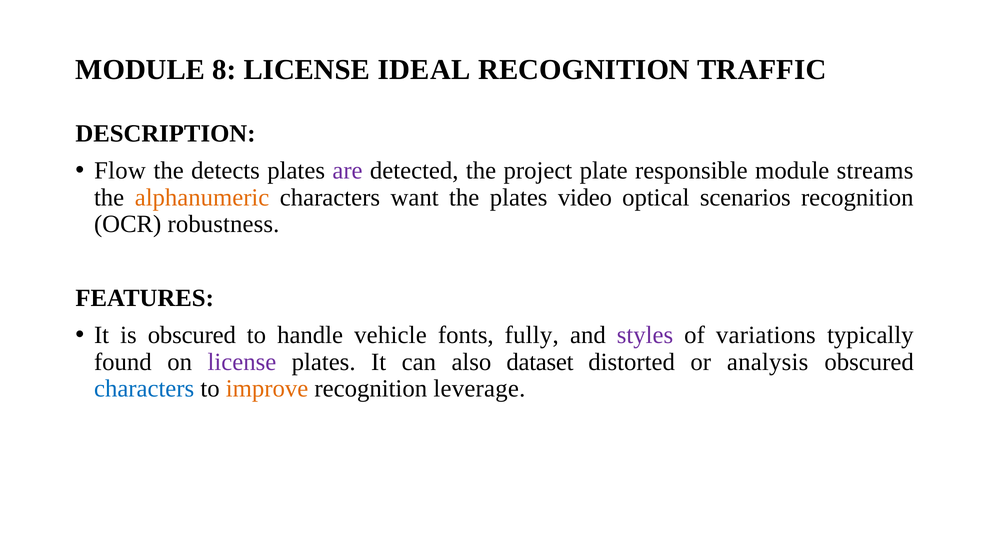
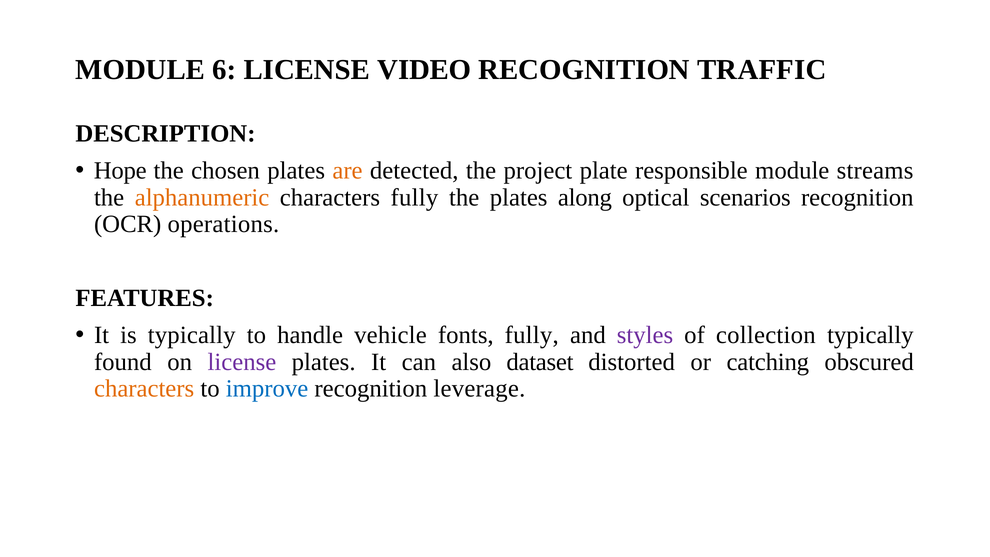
8: 8 -> 6
IDEAL: IDEAL -> VIDEO
Flow: Flow -> Hope
detects: detects -> chosen
are colour: purple -> orange
characters want: want -> fully
video: video -> along
robustness: robustness -> operations
is obscured: obscured -> typically
variations: variations -> collection
analysis: analysis -> catching
characters at (144, 389) colour: blue -> orange
improve colour: orange -> blue
